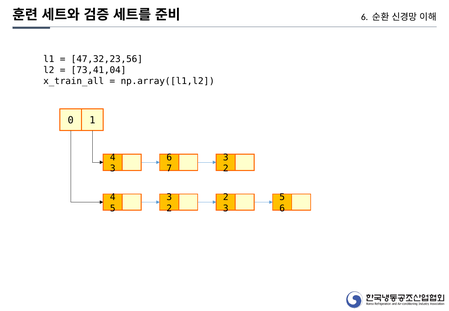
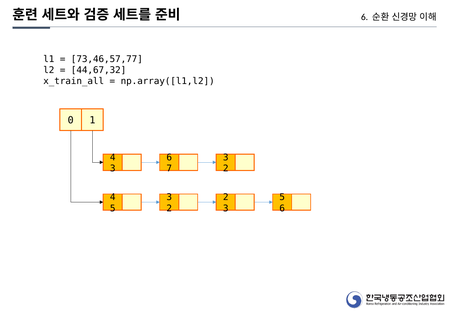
47,32,23,56: 47,32,23,56 -> 73,46,57,77
73,41,04: 73,41,04 -> 44,67,32
